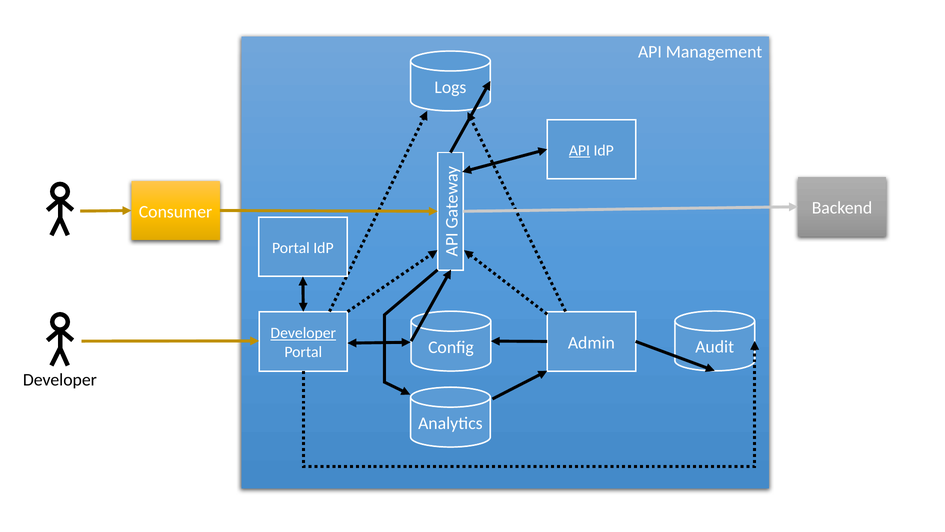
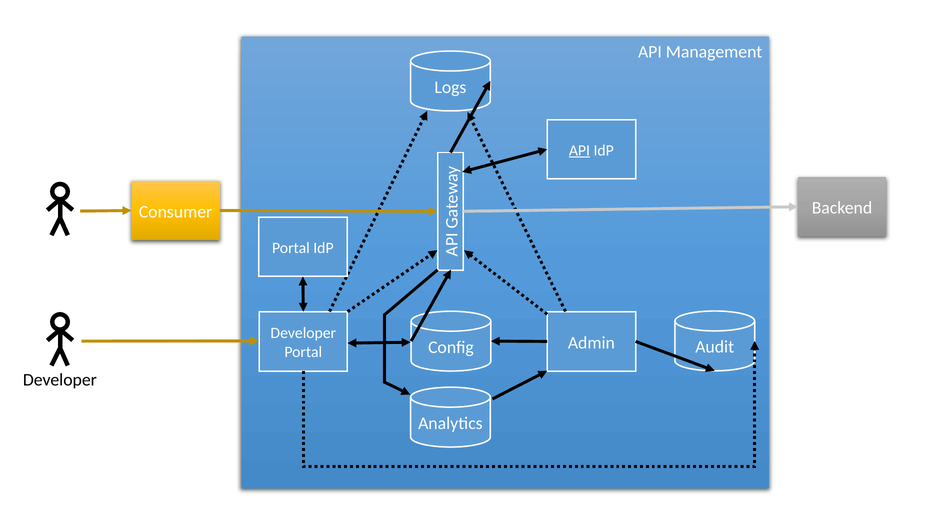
Developer at (303, 333) underline: present -> none
